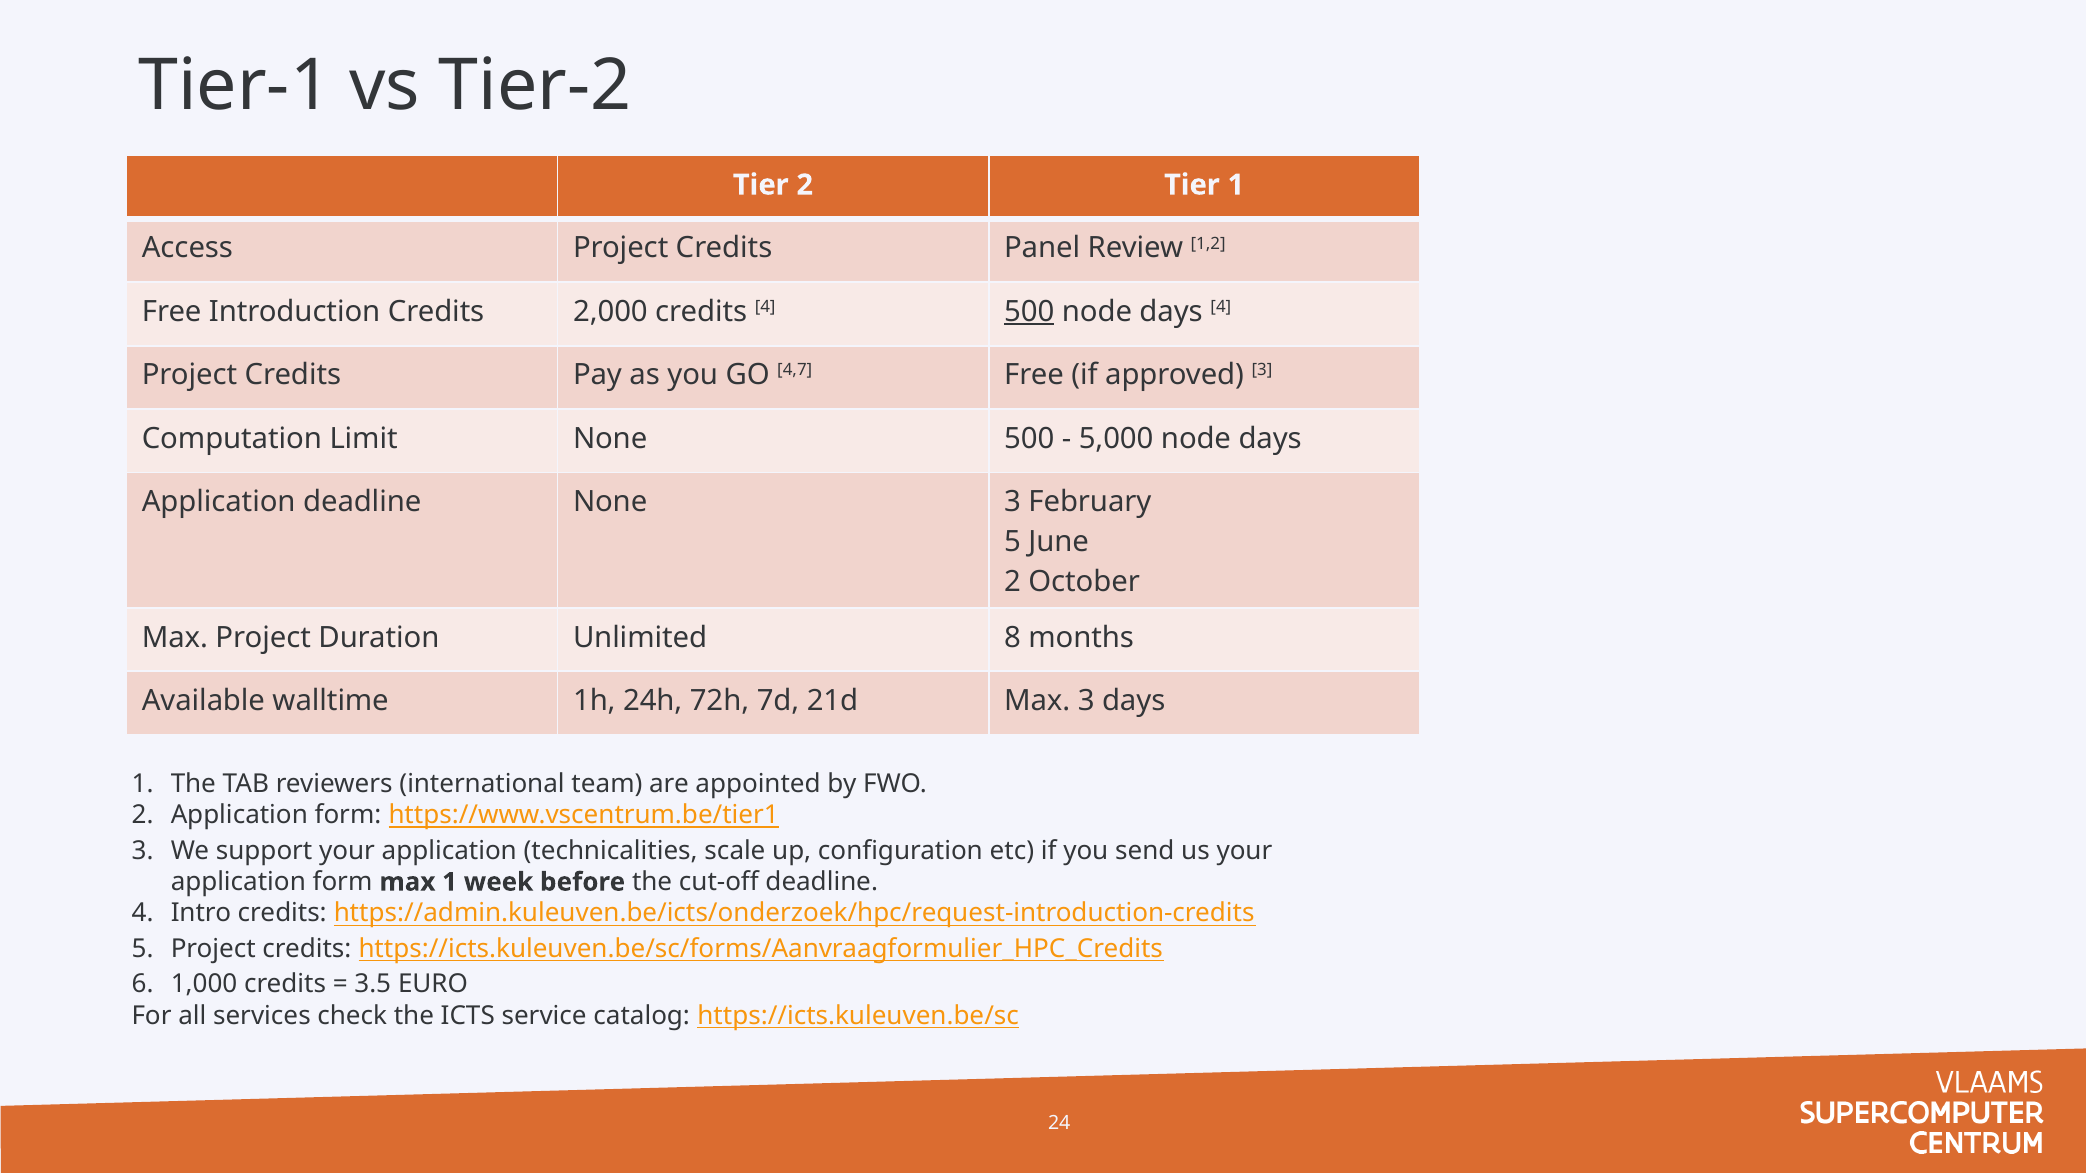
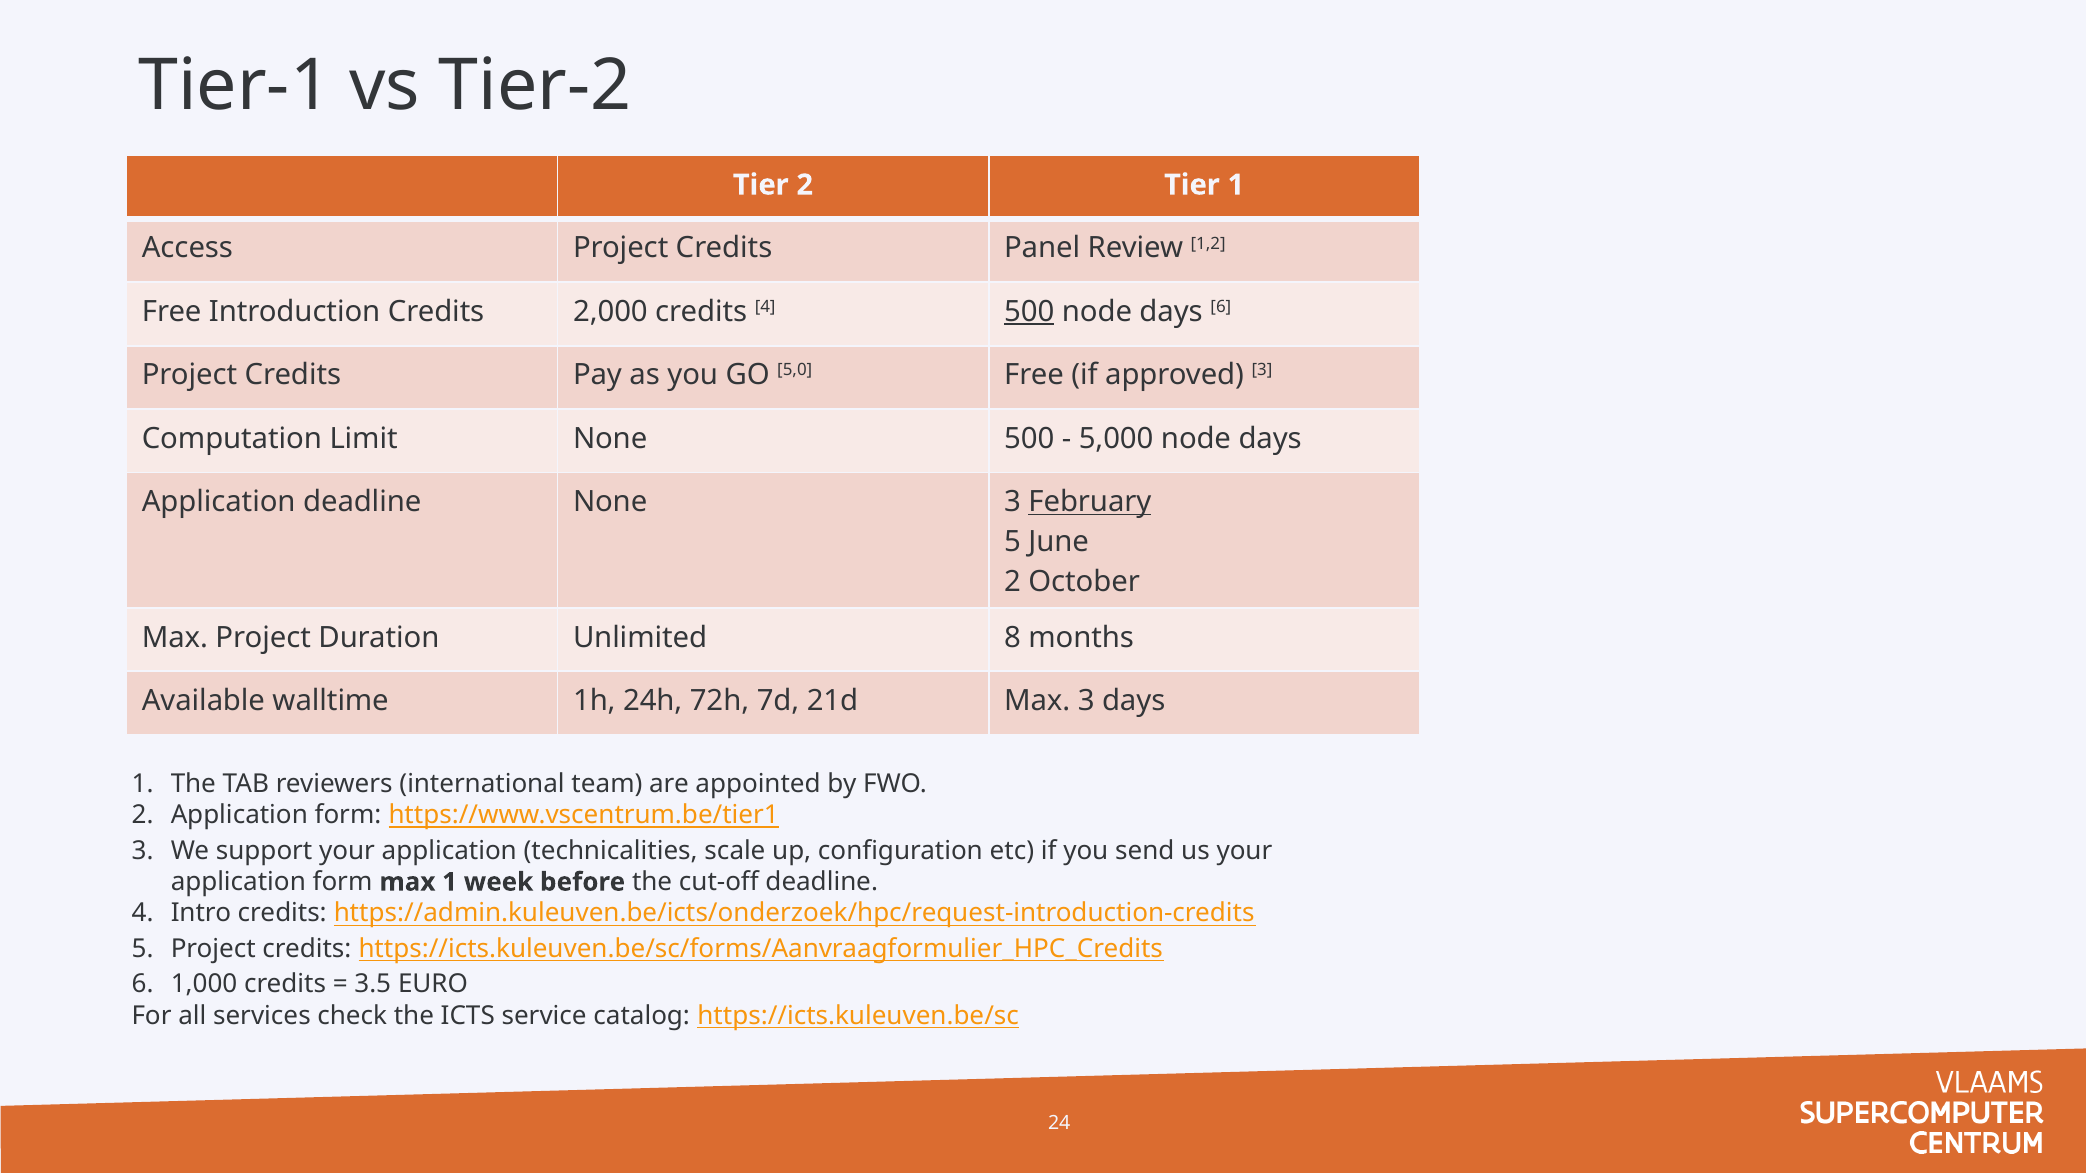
days 4: 4 -> 6
4,7: 4,7 -> 5,0
February underline: none -> present
